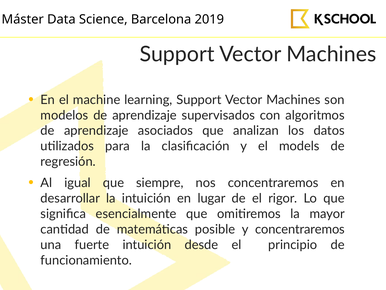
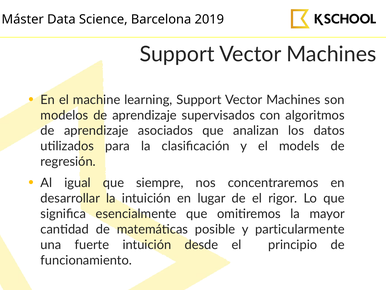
y concentraremos: concentraremos -> particularmente
